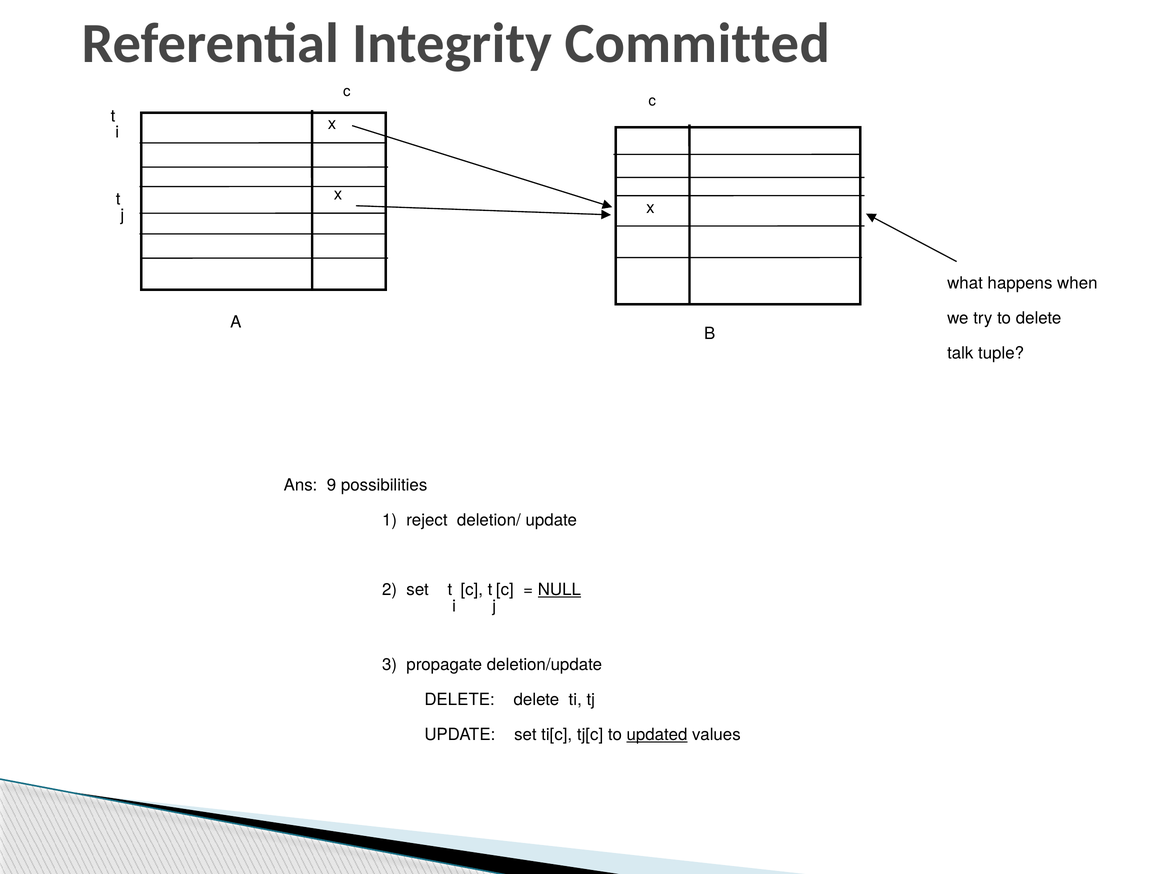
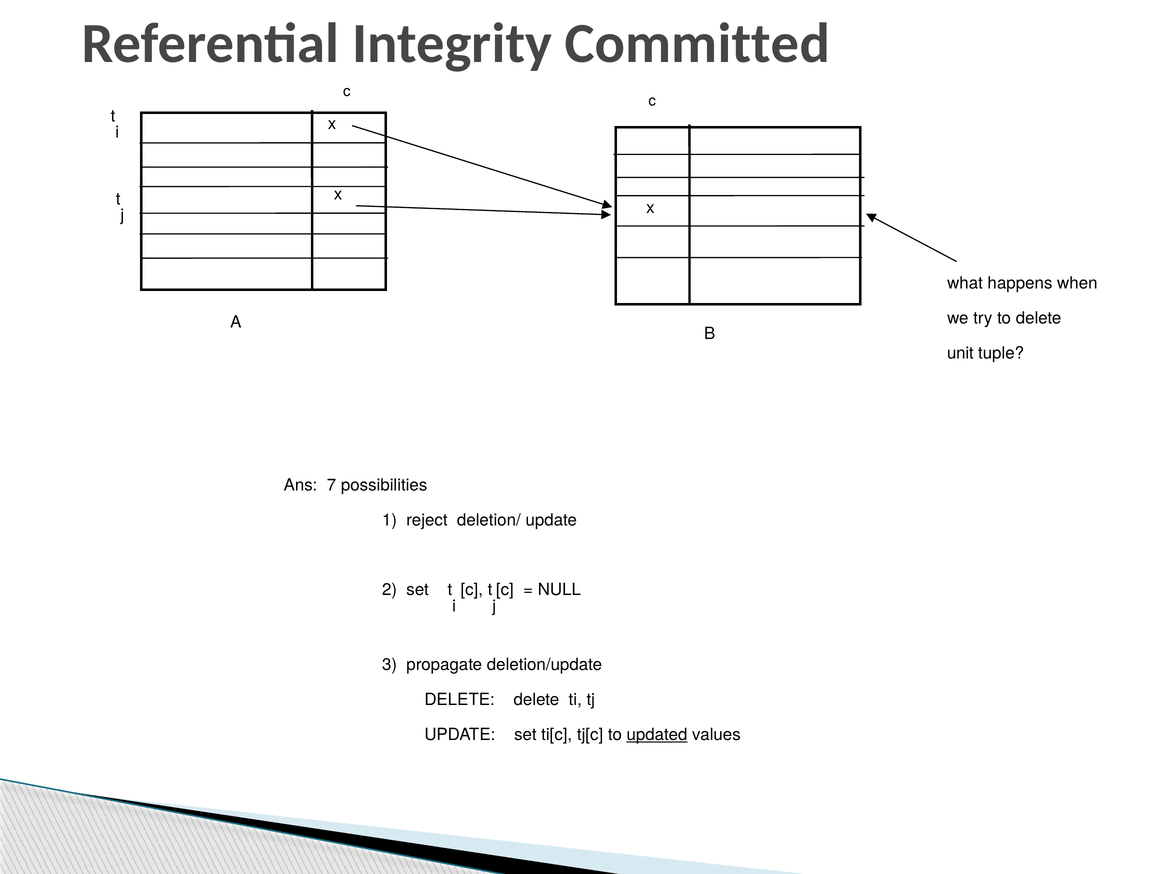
talk: talk -> unit
9: 9 -> 7
NULL underline: present -> none
